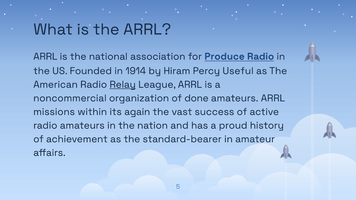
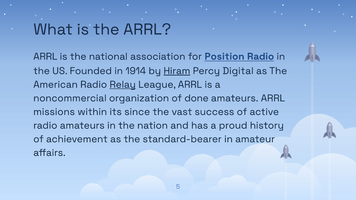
Produce: Produce -> Position
Hiram underline: none -> present
Useful: Useful -> Digital
again: again -> since
